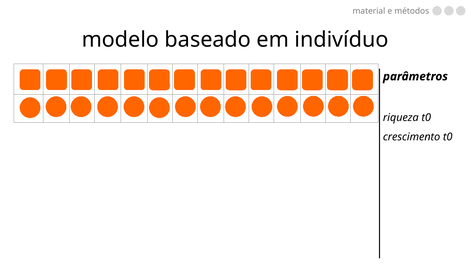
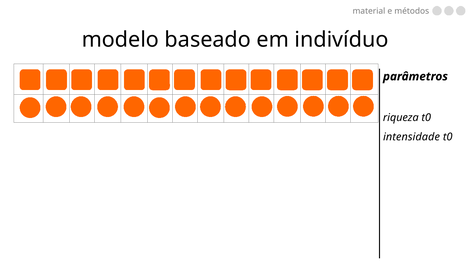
crescimento: crescimento -> intensidade
